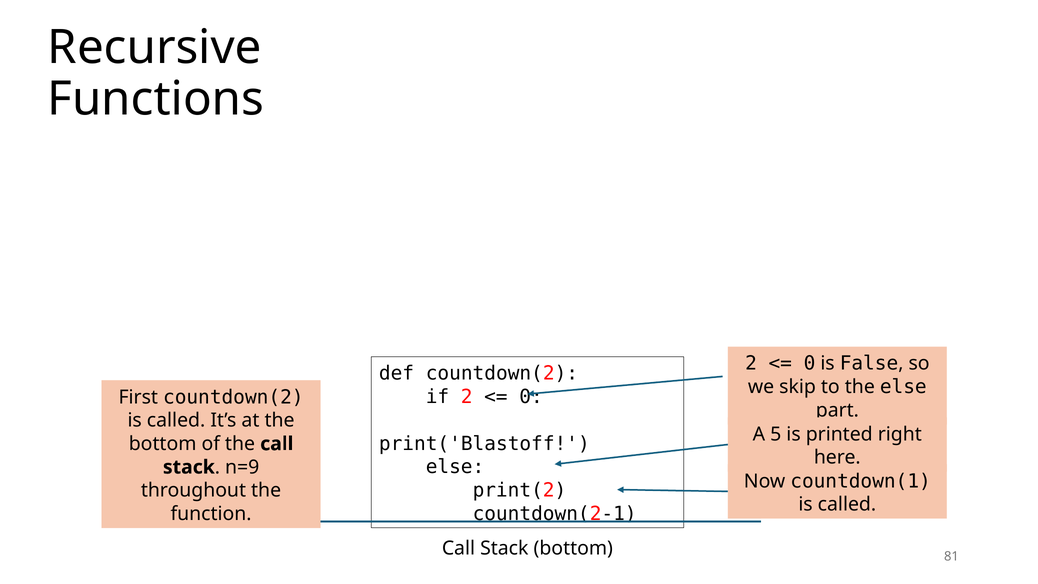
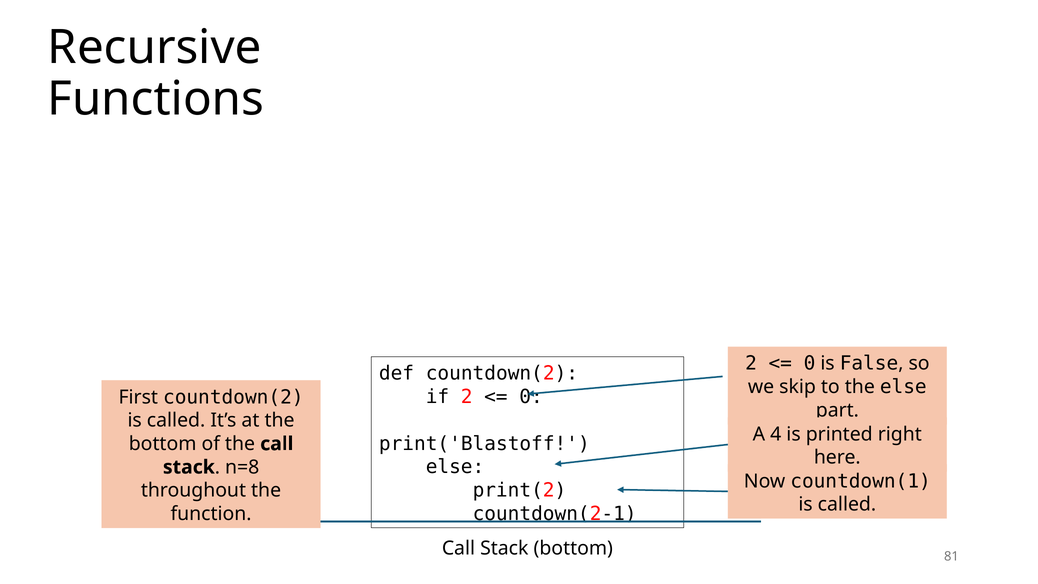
5: 5 -> 4
n=9: n=9 -> n=8
